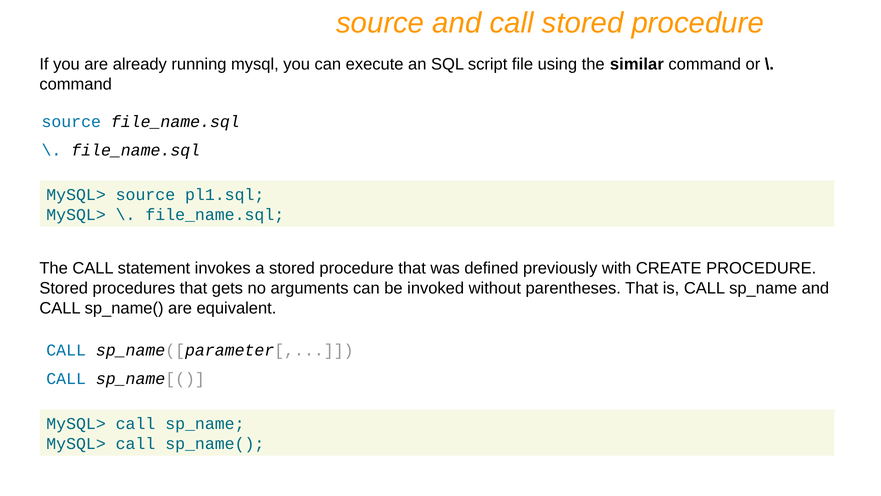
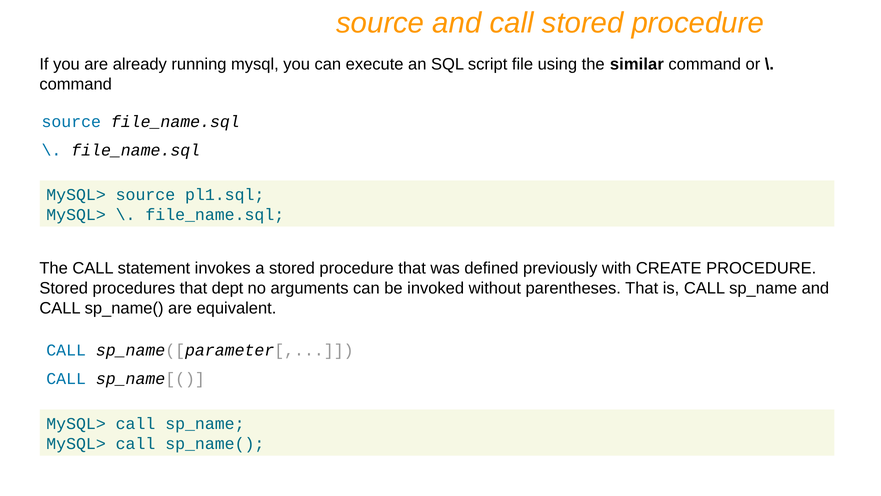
gets: gets -> dept
